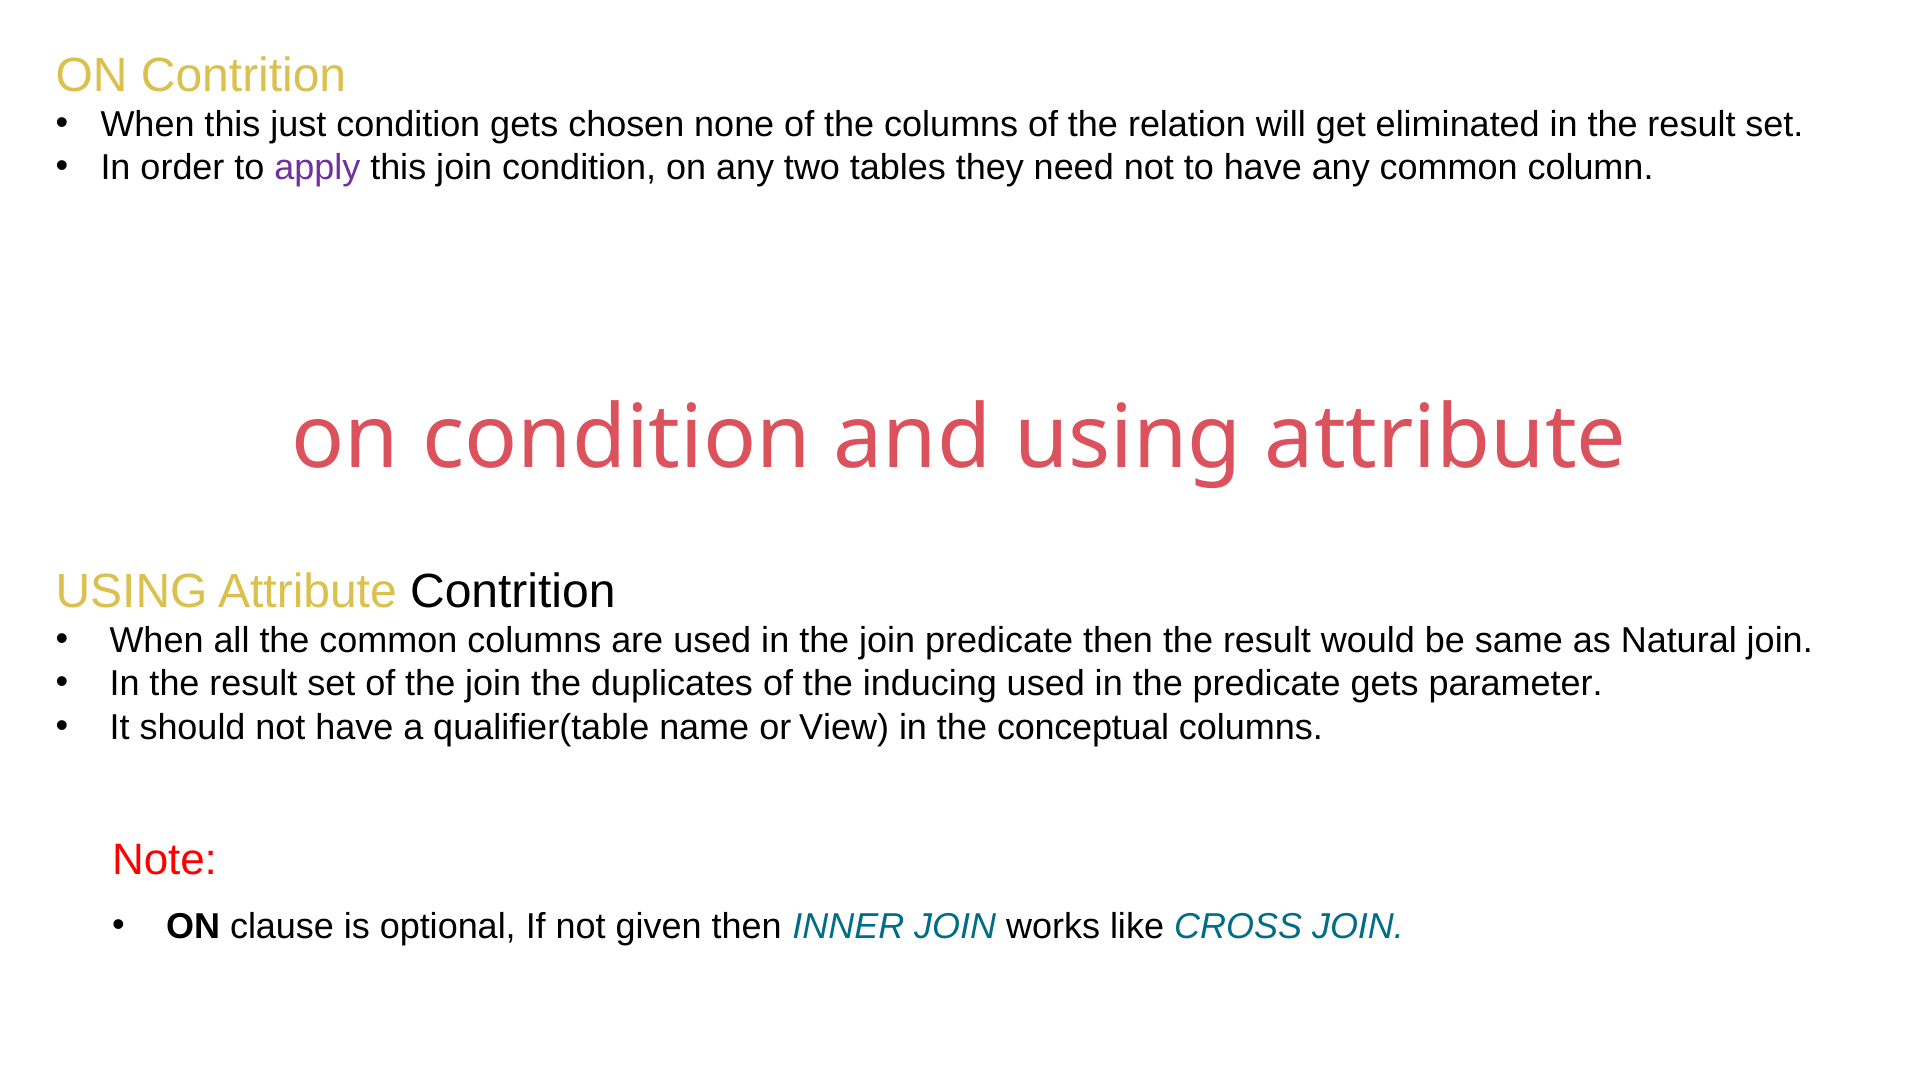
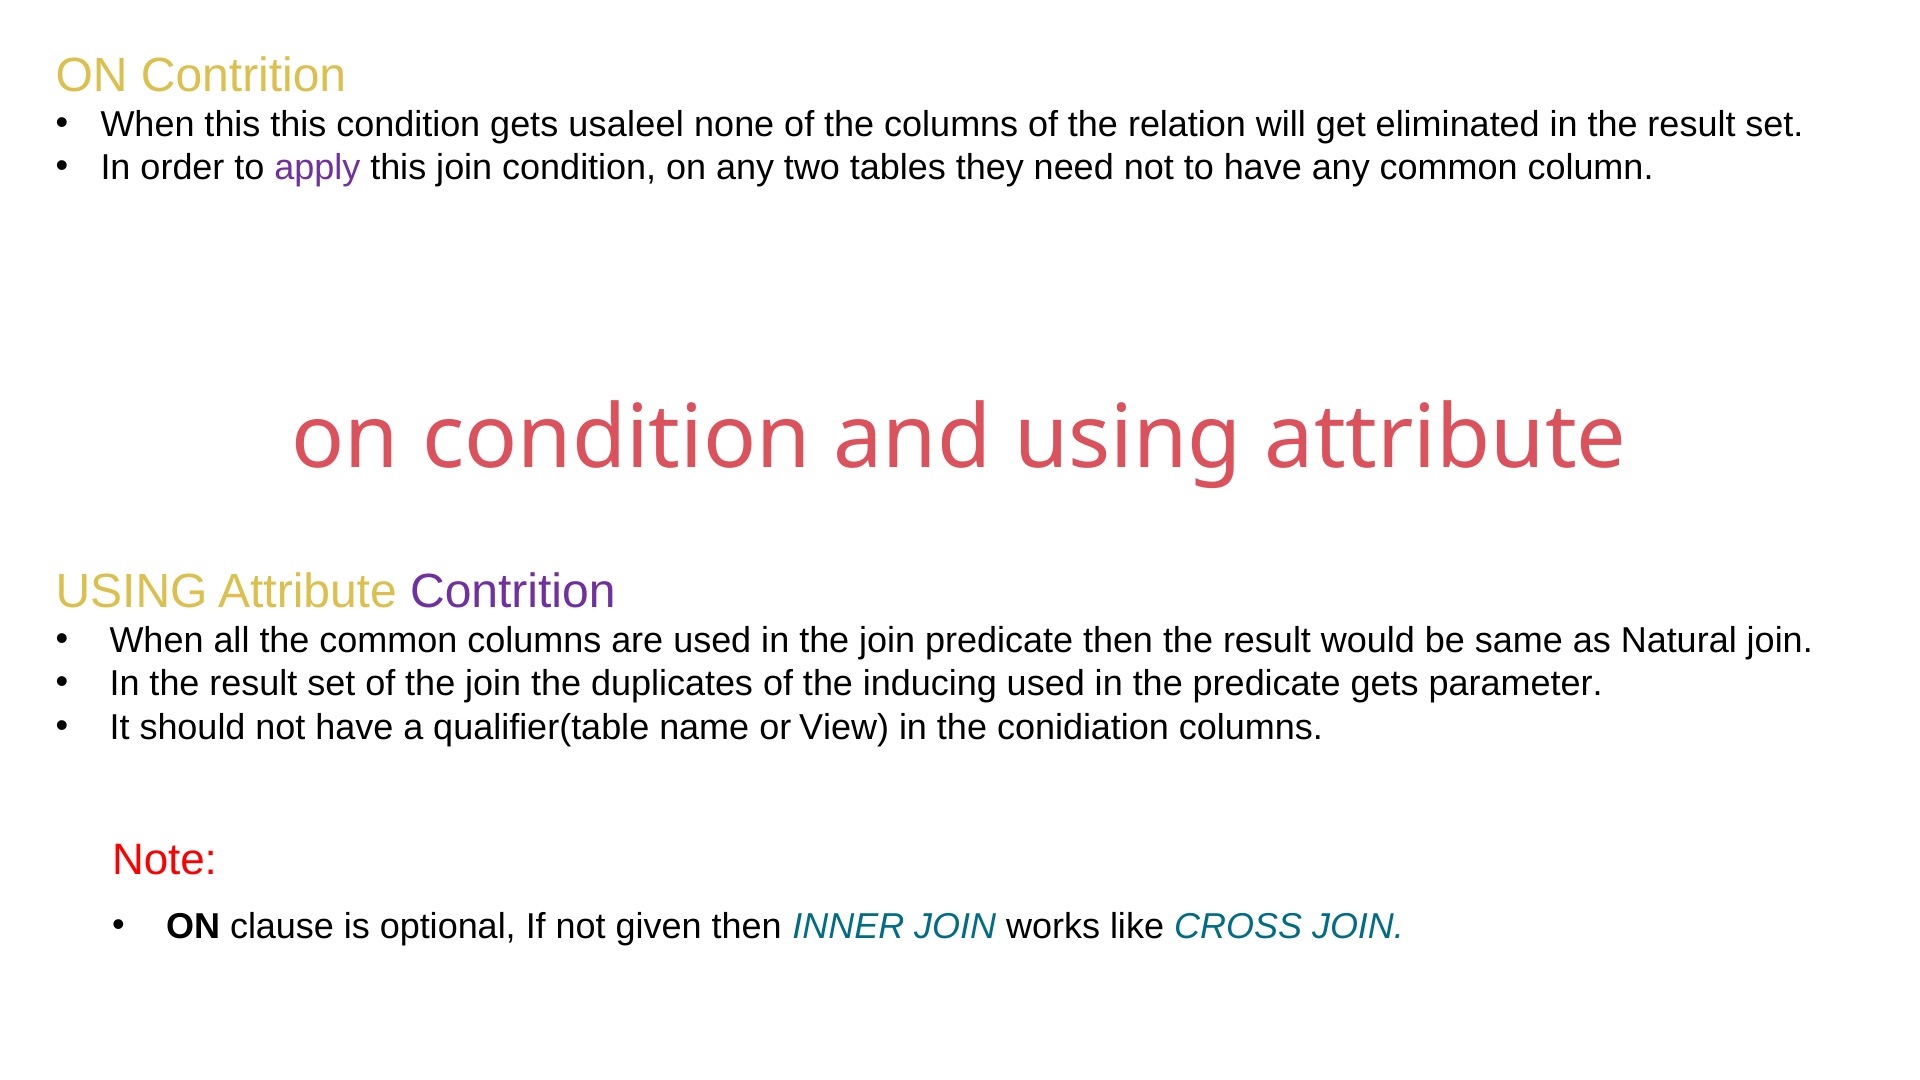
this just: just -> this
chosen: chosen -> usaleel
Contrition at (513, 591) colour: black -> purple
conceptual: conceptual -> conidiation
